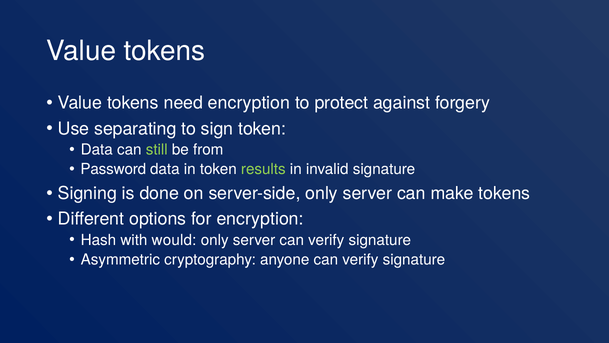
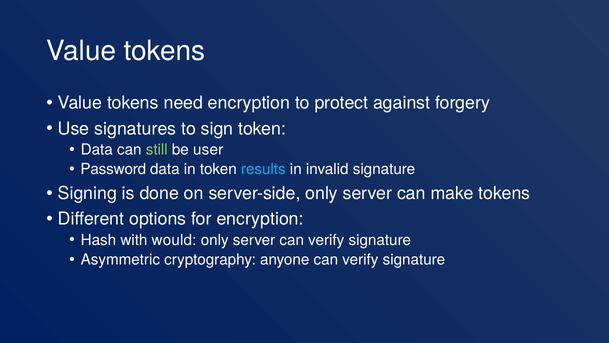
separating: separating -> signatures
from: from -> user
results colour: light green -> light blue
